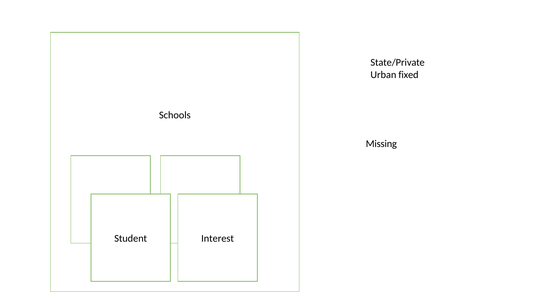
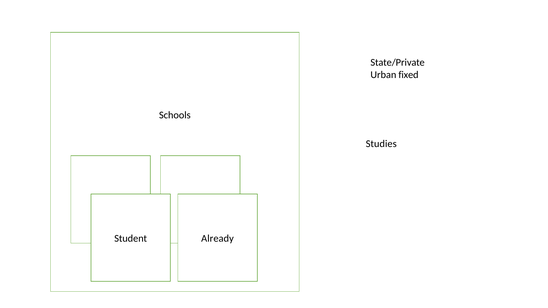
Missing: Missing -> Studies
Interest: Interest -> Already
